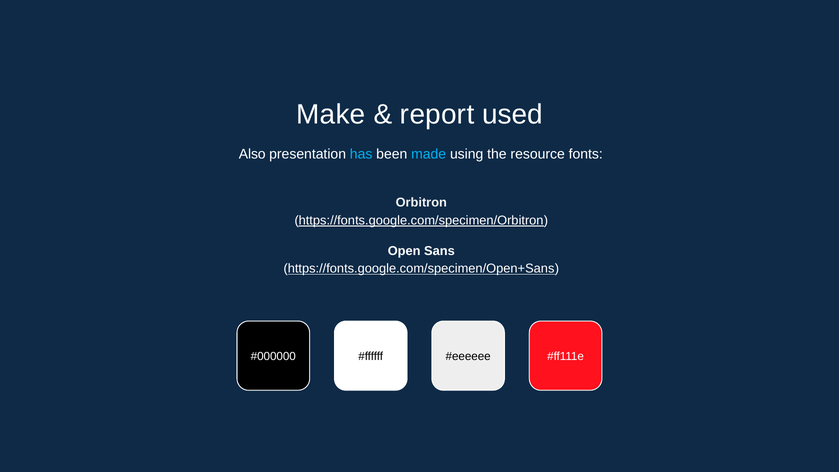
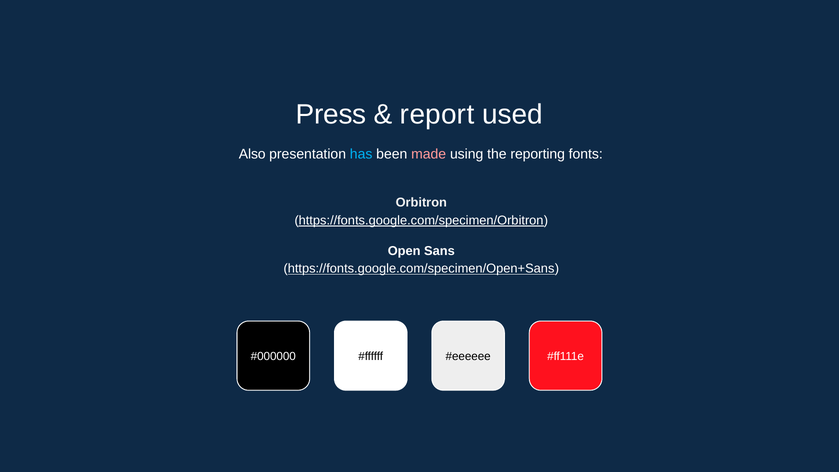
Make: Make -> Press
made colour: light blue -> pink
resource: resource -> reporting
